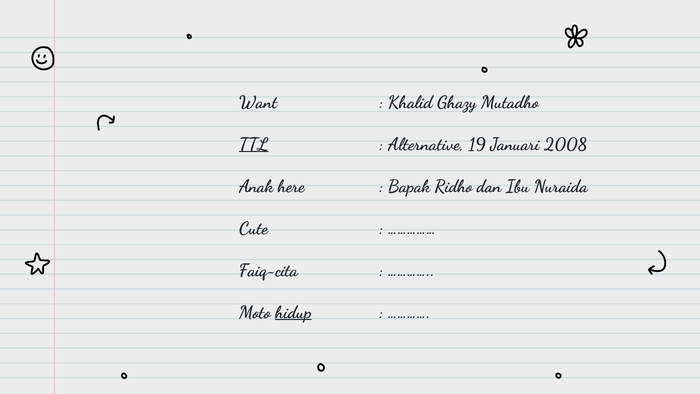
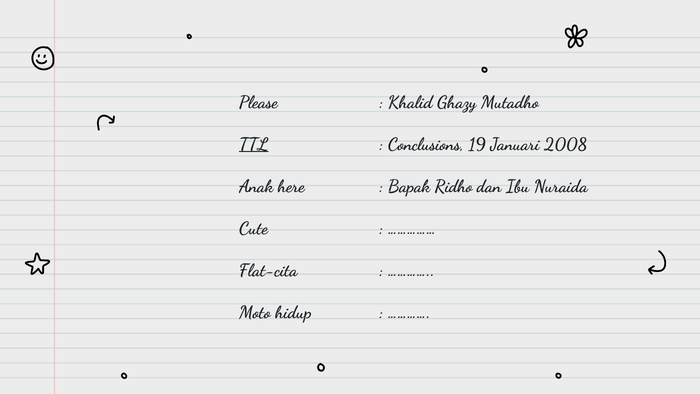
Want: Want -> Please
Alternative: Alternative -> Conclusions
Faiq-cita: Faiq-cita -> Flat-cita
hidup underline: present -> none
